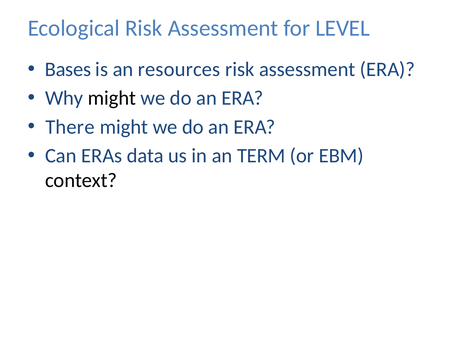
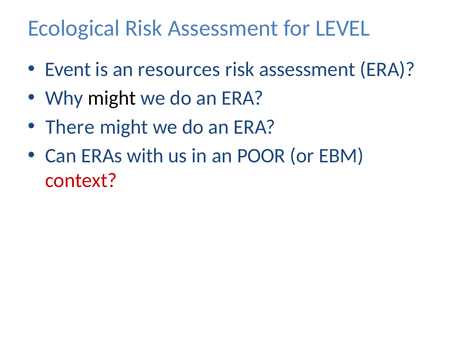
Bases: Bases -> Event
data: data -> with
TERM: TERM -> POOR
context colour: black -> red
